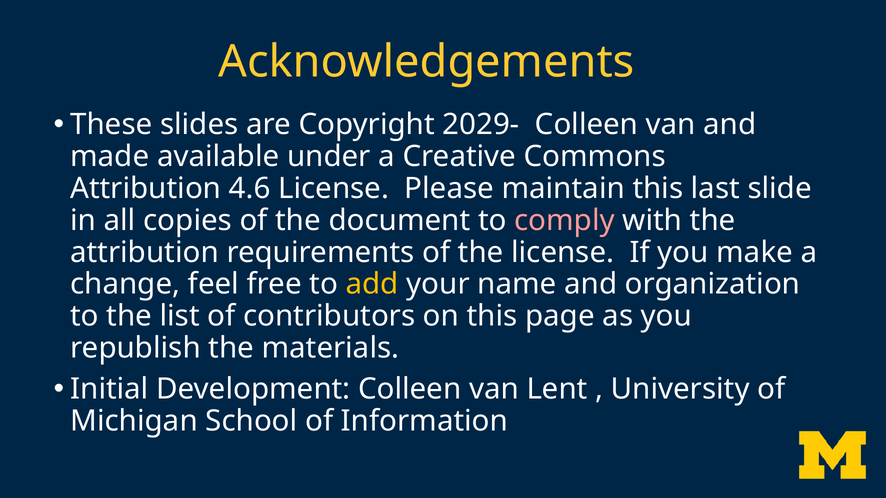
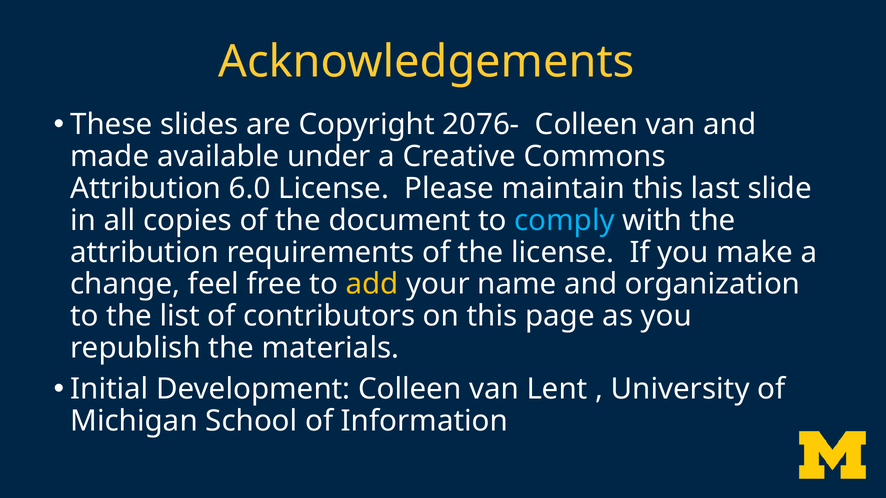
2029-: 2029- -> 2076-
4.6: 4.6 -> 6.0
comply colour: pink -> light blue
